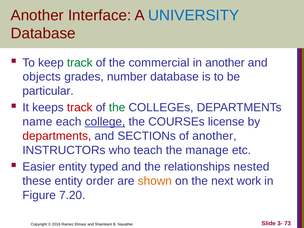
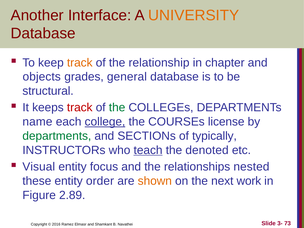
UNIVERSITY colour: blue -> orange
track at (80, 63) colour: green -> orange
commercial: commercial -> relationship
in another: another -> chapter
number: number -> general
particular: particular -> structural
departments at (57, 136) colour: red -> green
of another: another -> typically
teach underline: none -> present
manage: manage -> denoted
Easier: Easier -> Visual
typed: typed -> focus
7.20: 7.20 -> 2.89
